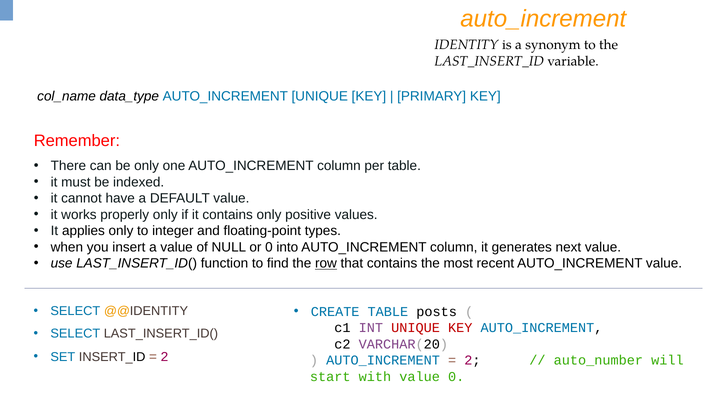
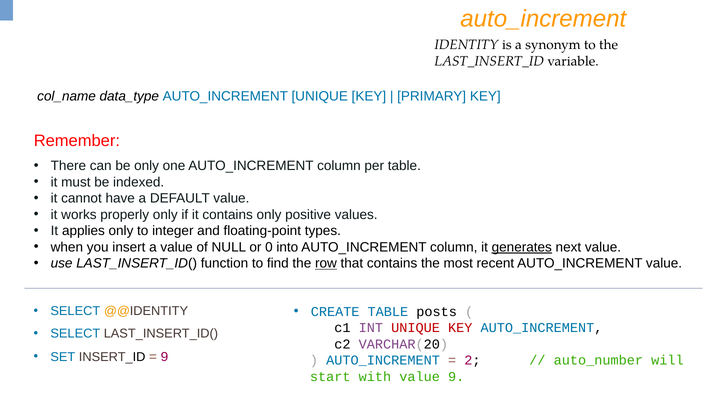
generates underline: none -> present
2 at (164, 357): 2 -> 9
value 0: 0 -> 9
